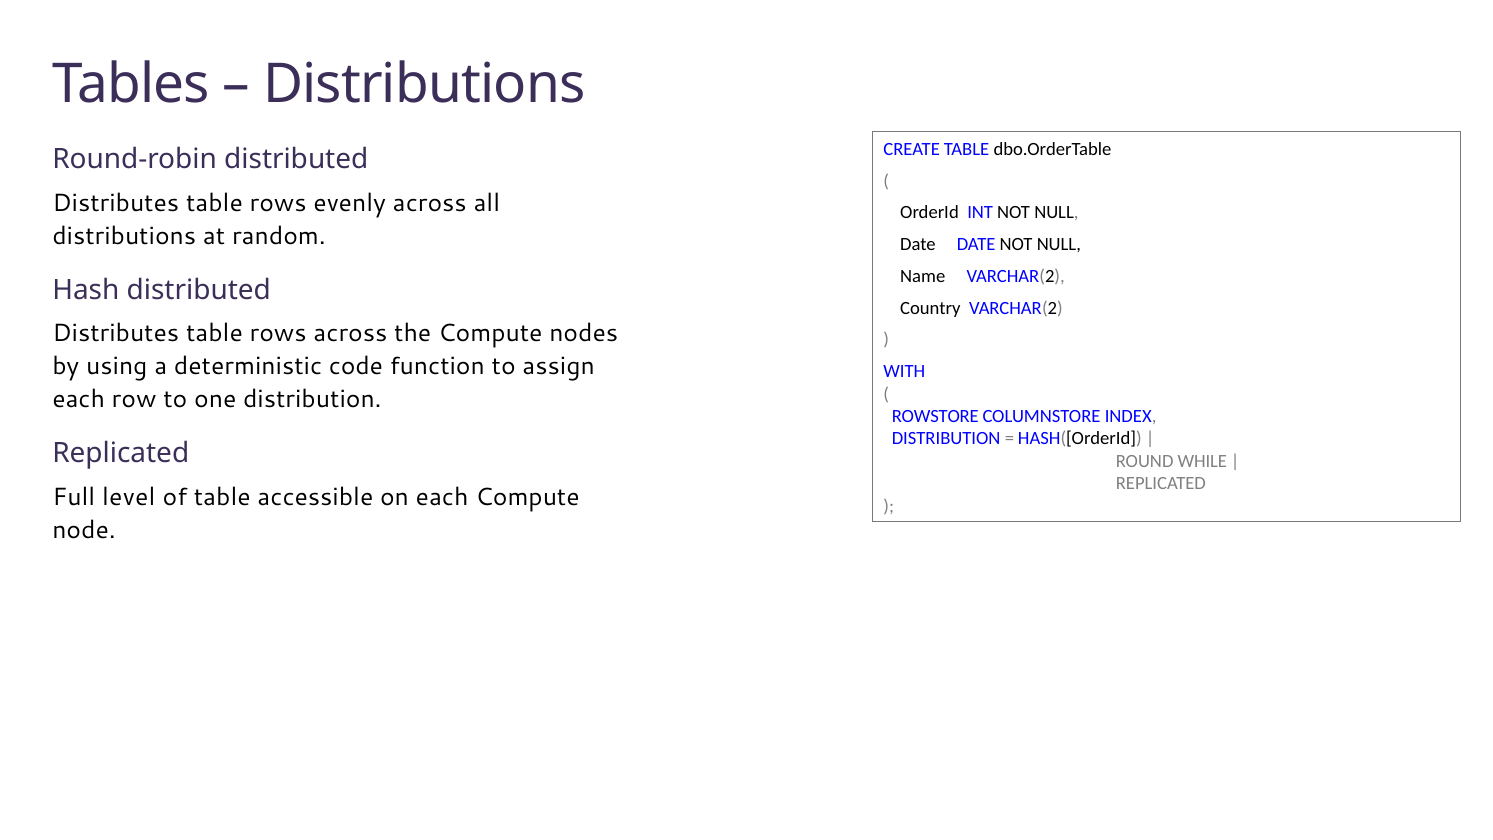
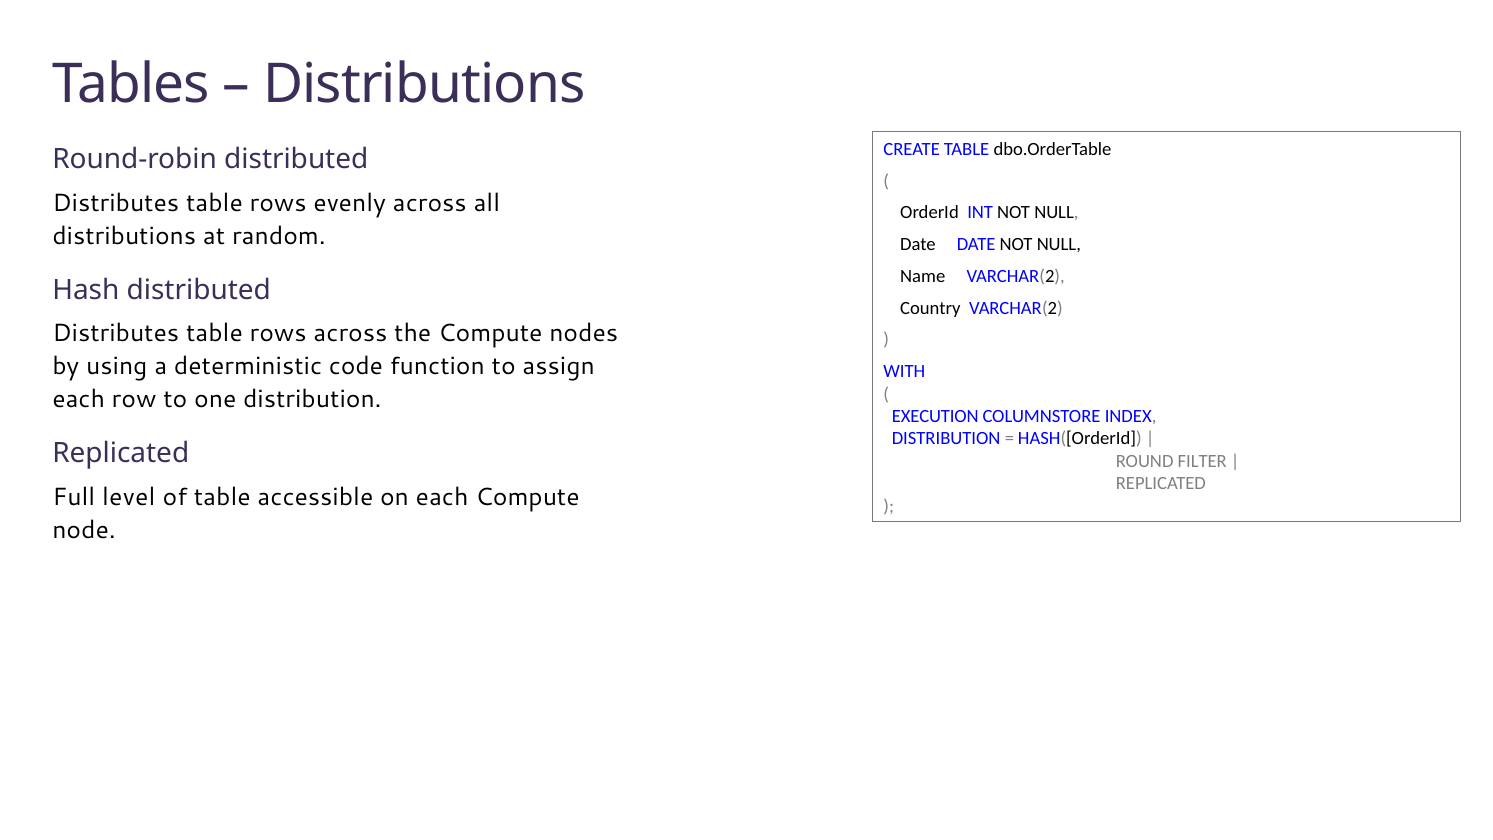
ROWSTORE: ROWSTORE -> EXECUTION
WHILE: WHILE -> FILTER
